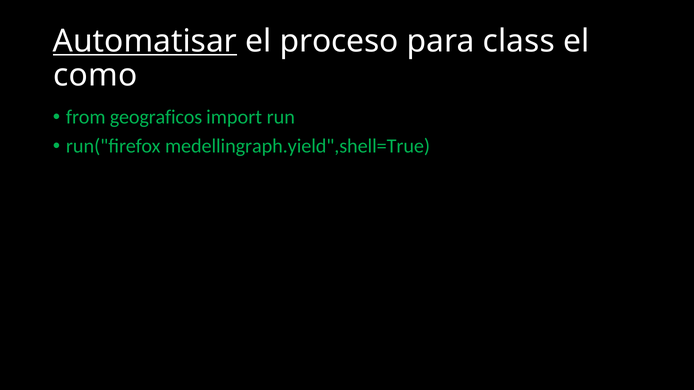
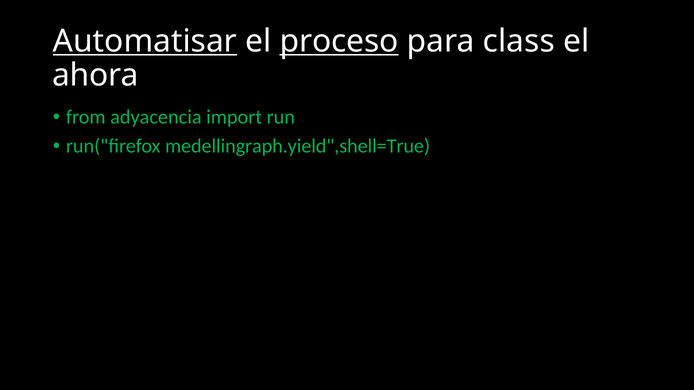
proceso underline: none -> present
como: como -> ahora
geograficos: geograficos -> adyacencia
